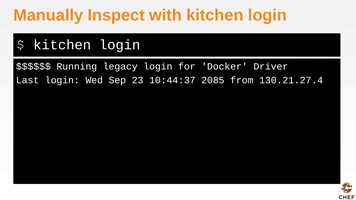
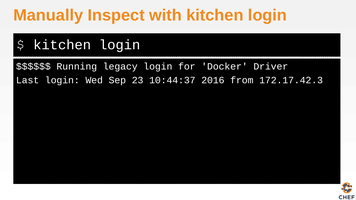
2085: 2085 -> 2016
130.21.27.4: 130.21.27.4 -> 172.17.42.3
